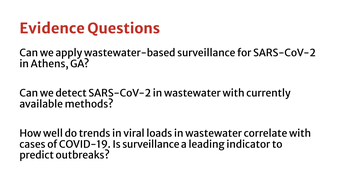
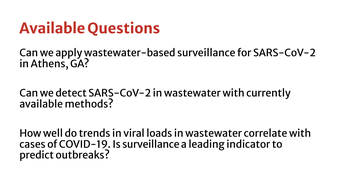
Evidence at (52, 29): Evidence -> Available
